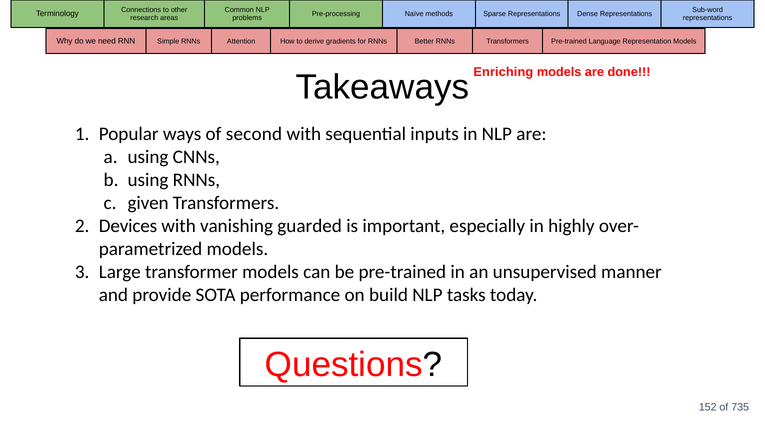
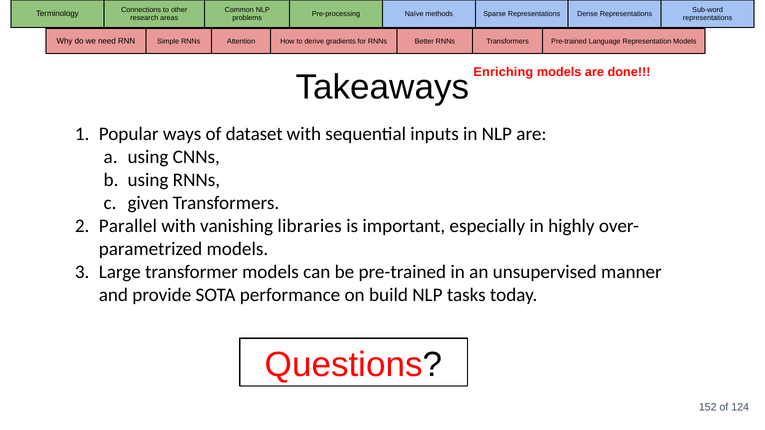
second: second -> dataset
Devices: Devices -> Parallel
guarded: guarded -> libraries
735: 735 -> 124
